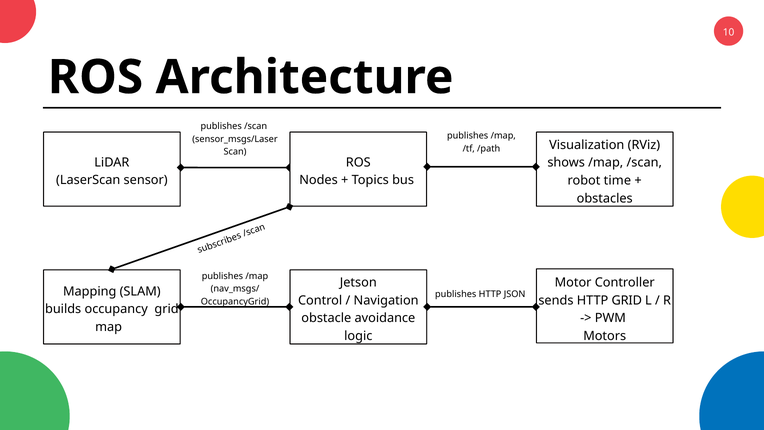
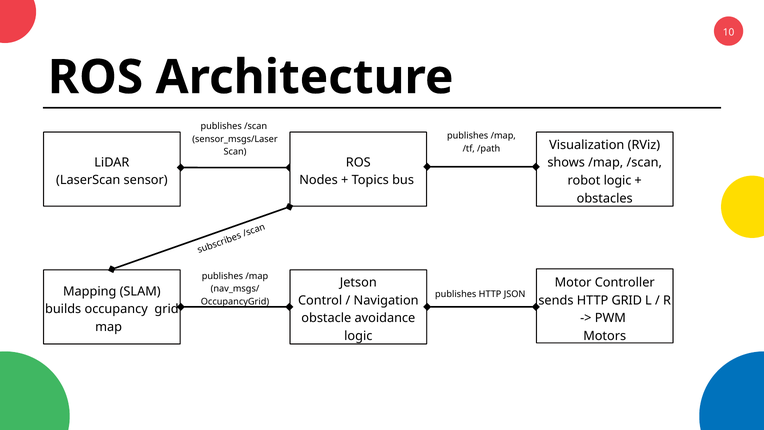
robot time: time -> logic
